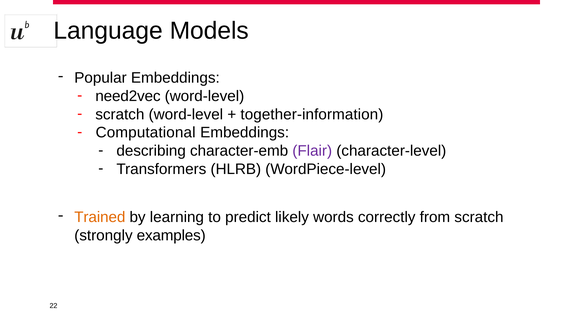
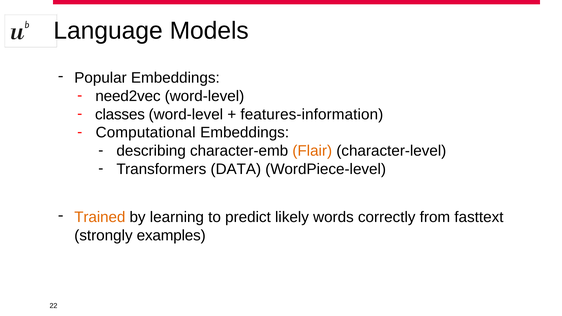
scratch at (120, 114): scratch -> classes
together-information: together-information -> features-information
Flair colour: purple -> orange
HLRB: HLRB -> DATA
from scratch: scratch -> fasttext
